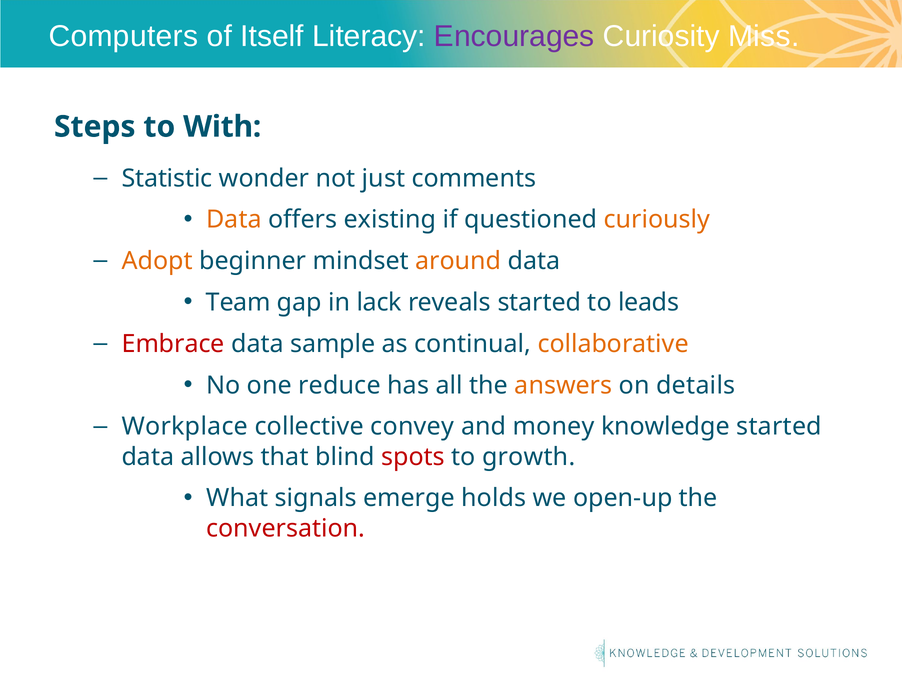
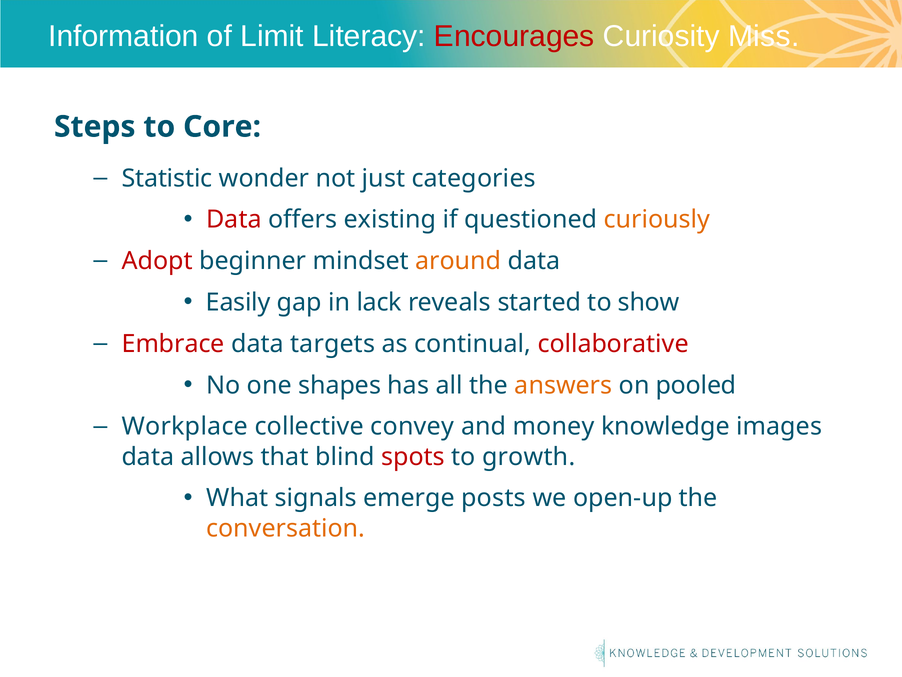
Computers: Computers -> Information
Itself: Itself -> Limit
Encourages colour: purple -> red
With: With -> Core
comments: comments -> categories
Data at (234, 220) colour: orange -> red
Adopt colour: orange -> red
Team: Team -> Easily
leads: leads -> show
sample: sample -> targets
collaborative colour: orange -> red
reduce: reduce -> shapes
details: details -> pooled
knowledge started: started -> images
holds: holds -> posts
conversation colour: red -> orange
